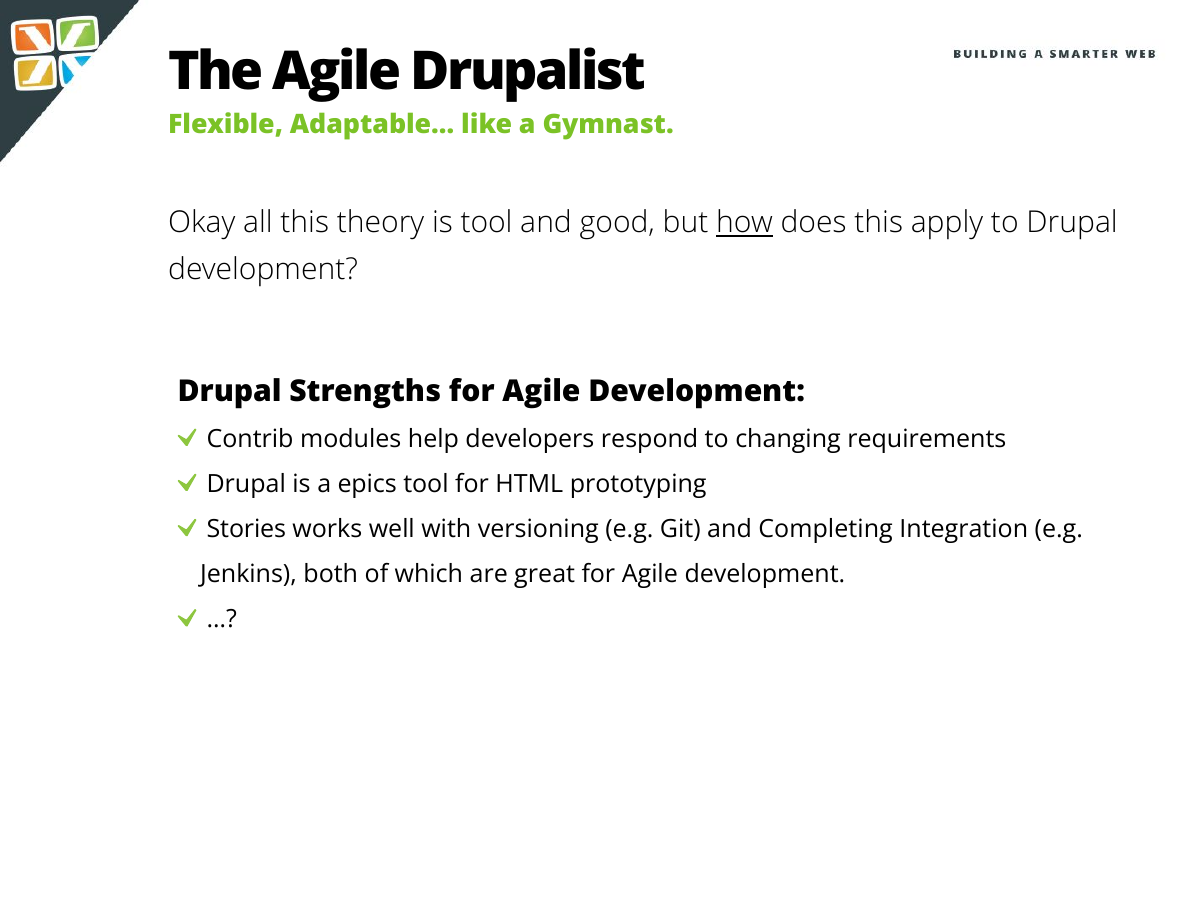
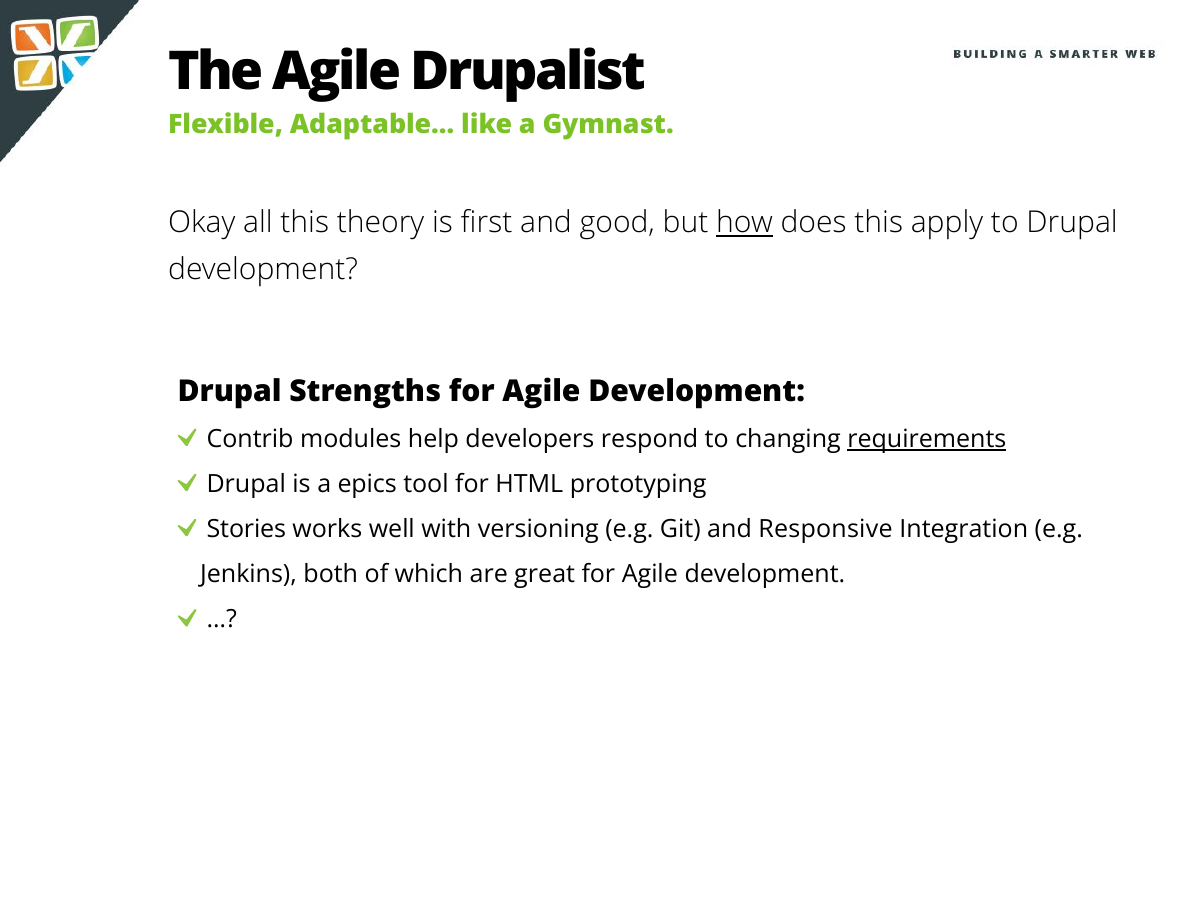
is tool: tool -> first
requirements underline: none -> present
Completing: Completing -> Responsive
